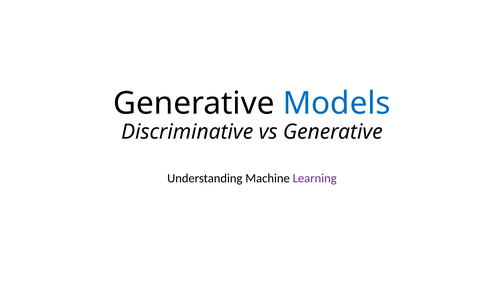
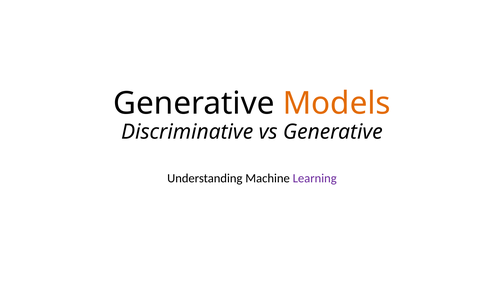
Models colour: blue -> orange
